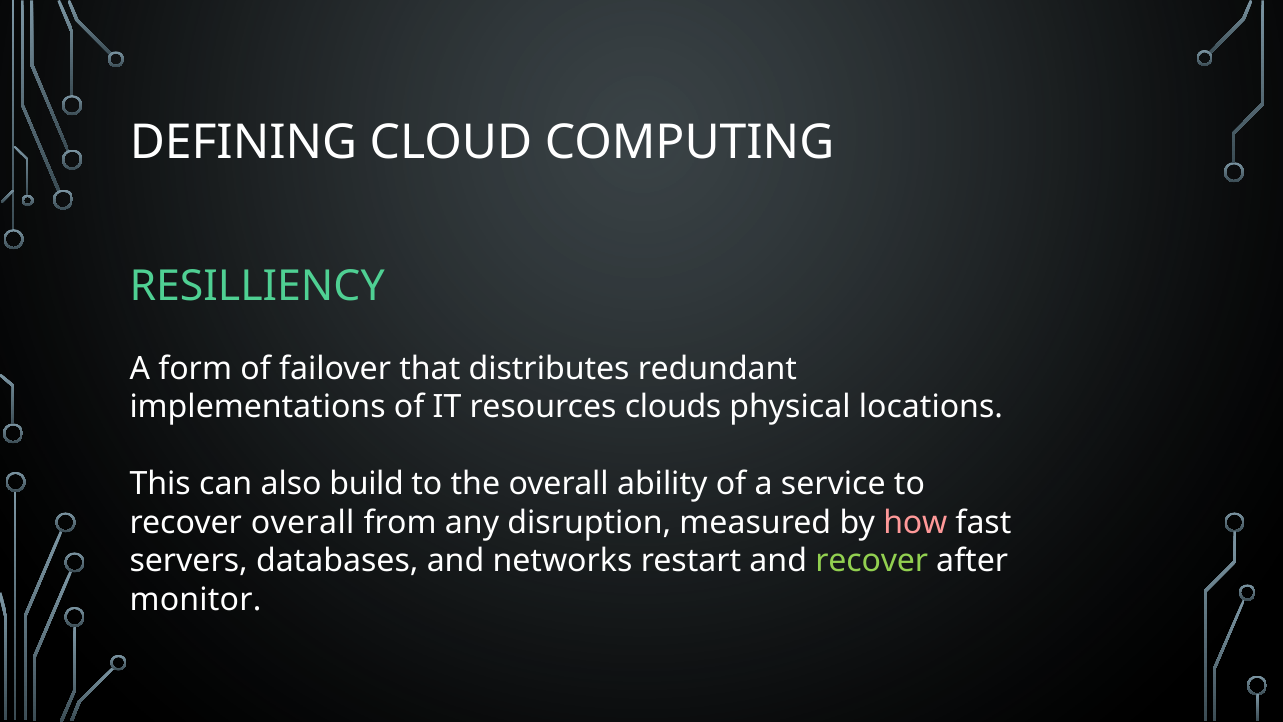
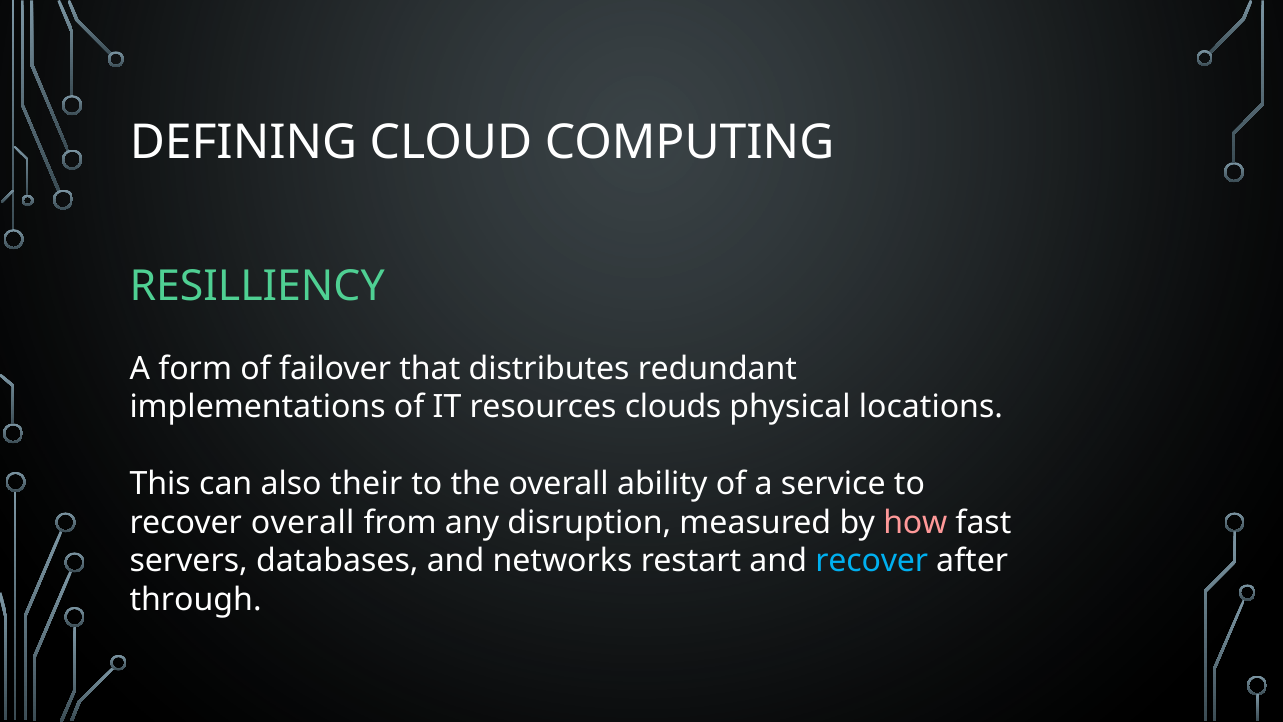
build: build -> their
recover at (872, 561) colour: light green -> light blue
monitor: monitor -> through
